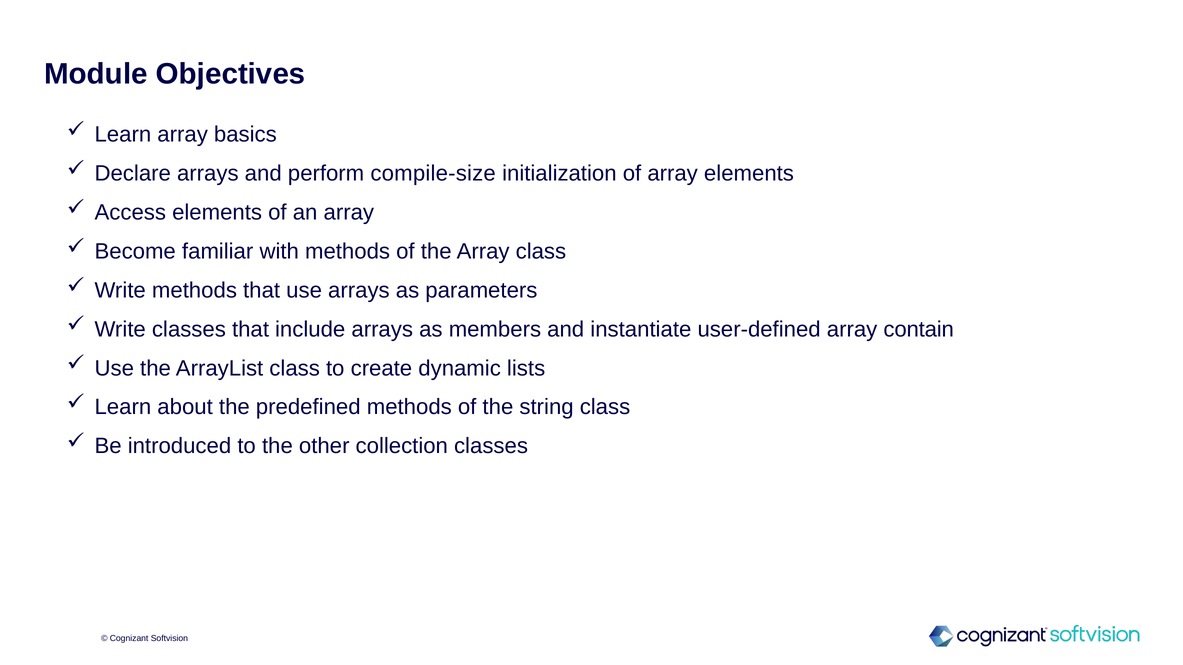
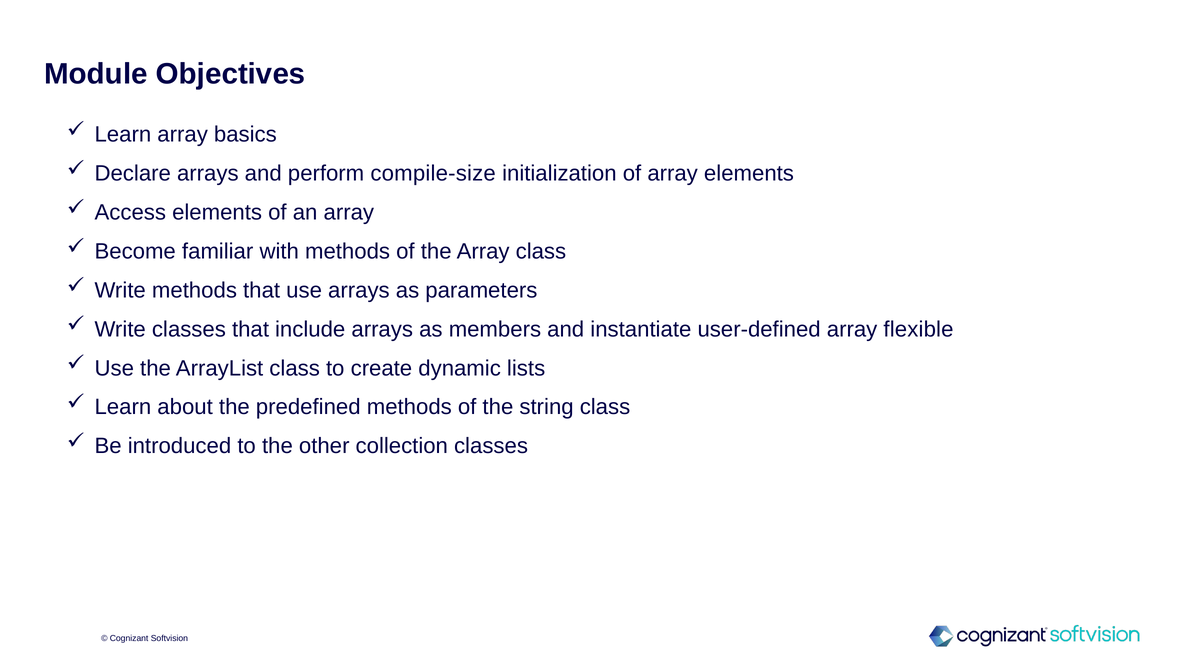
contain: contain -> flexible
